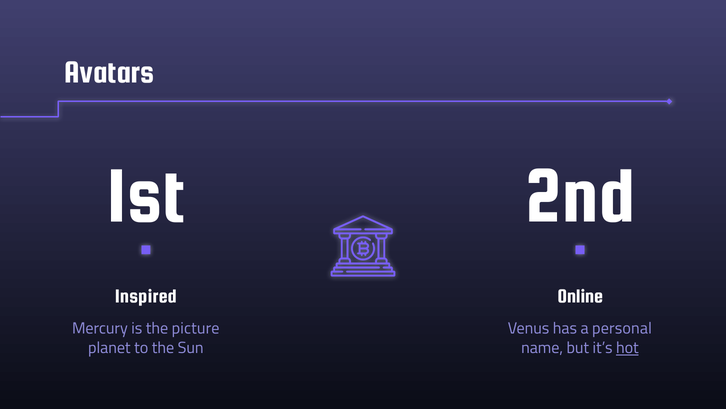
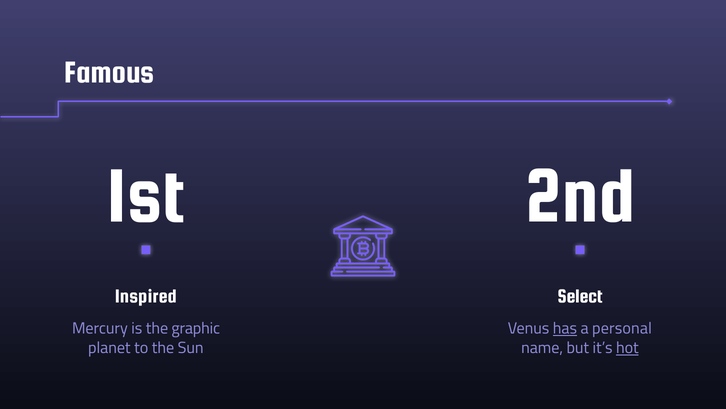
Avatars: Avatars -> Famous
Online: Online -> Select
picture: picture -> graphic
has underline: none -> present
